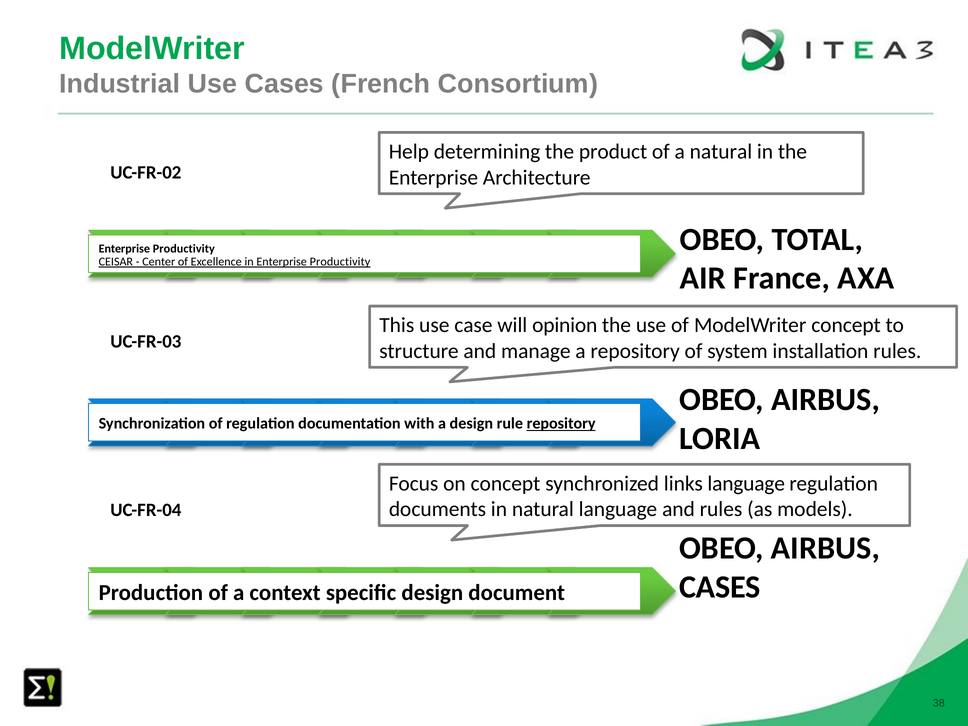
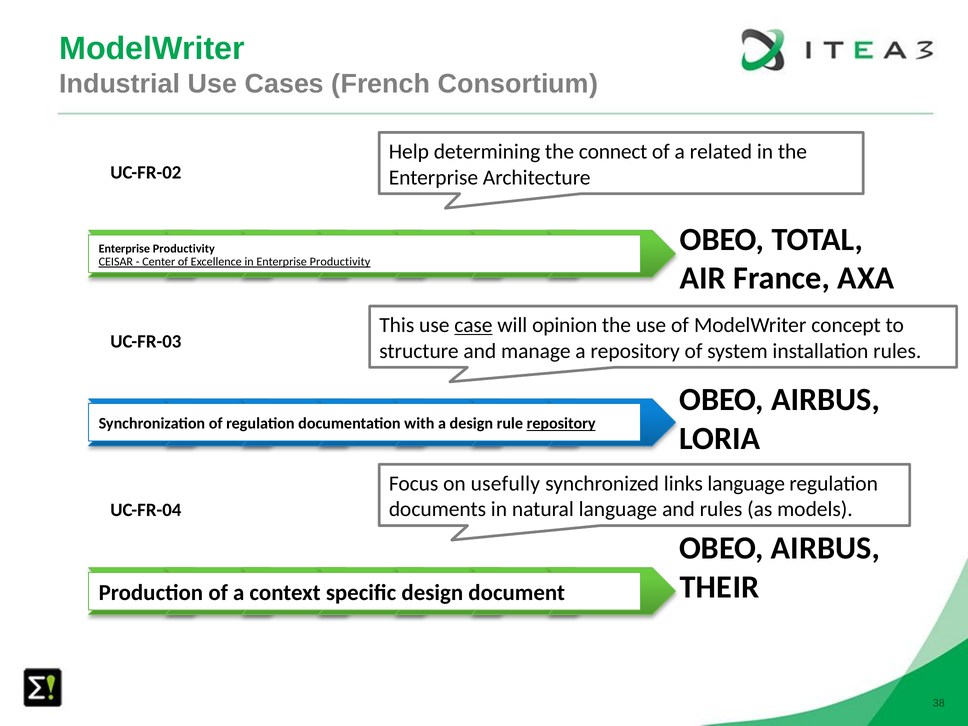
product: product -> connect
a natural: natural -> related
case underline: none -> present
on concept: concept -> usefully
CASES at (720, 587): CASES -> THEIR
